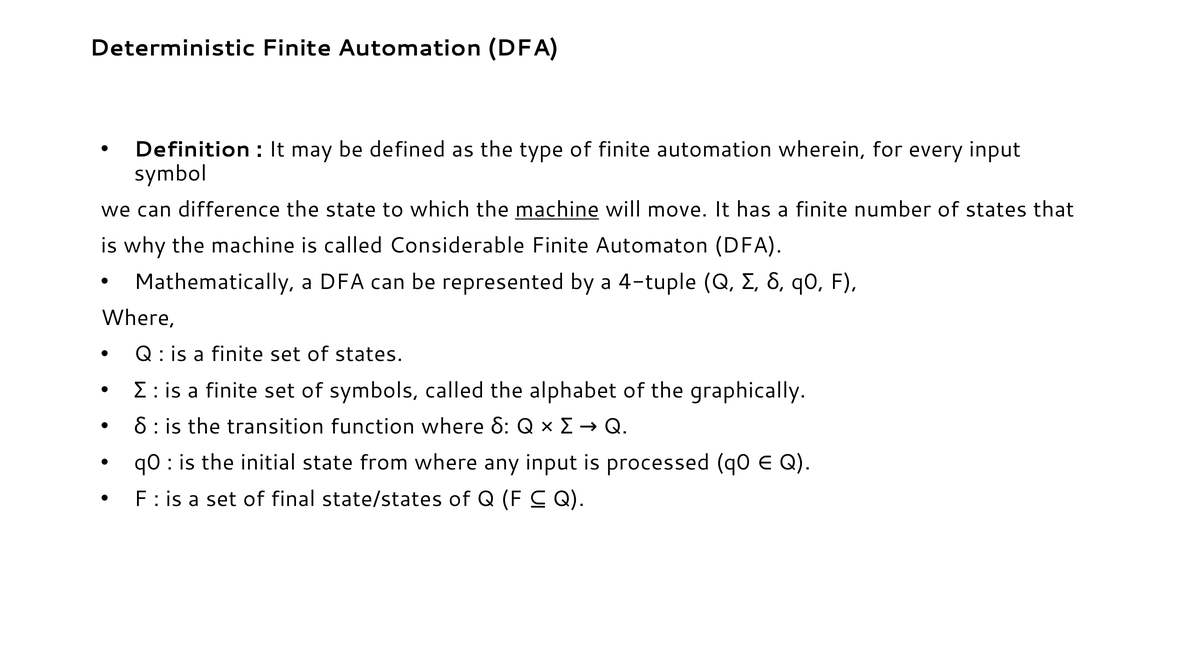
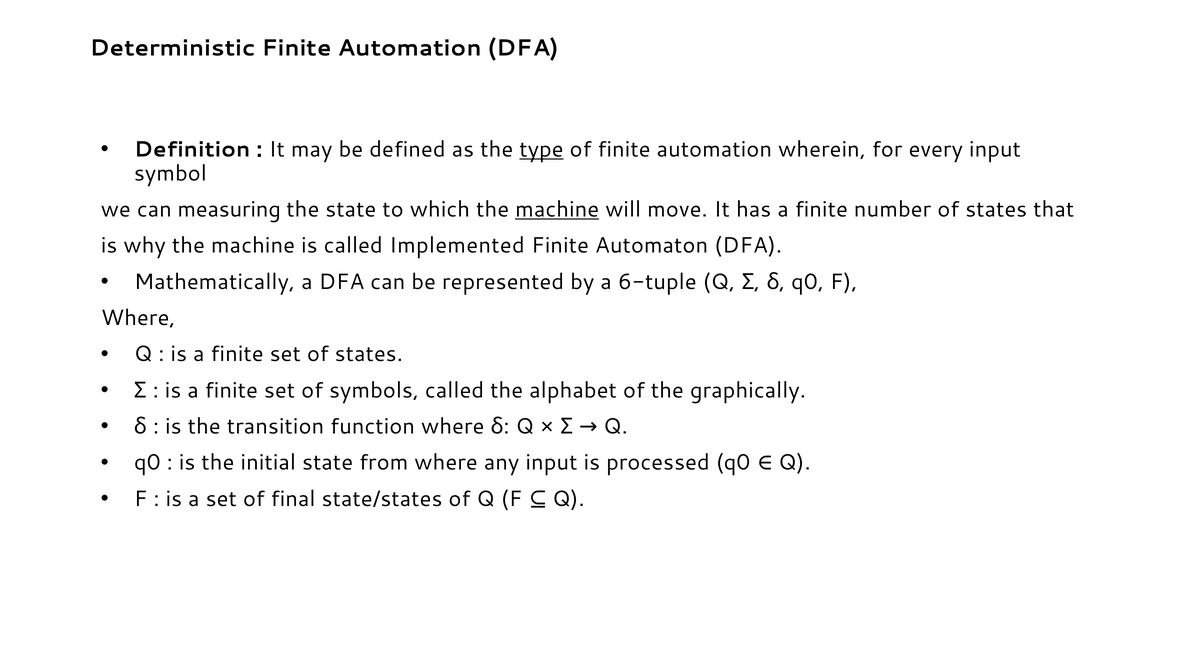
type underline: none -> present
difference: difference -> measuring
Considerable: Considerable -> Implemented
4-tuple: 4-tuple -> 6-tuple
